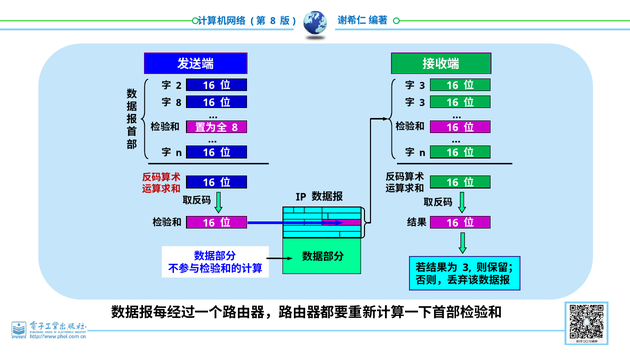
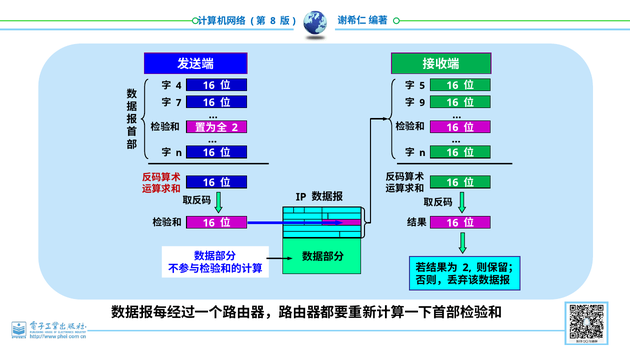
2: 2 -> 4
3 at (422, 86): 3 -> 5
8 at (179, 103): 8 -> 7
3 at (422, 103): 3 -> 9
8 at (235, 128): 8 -> 2
3 at (467, 268): 3 -> 2
